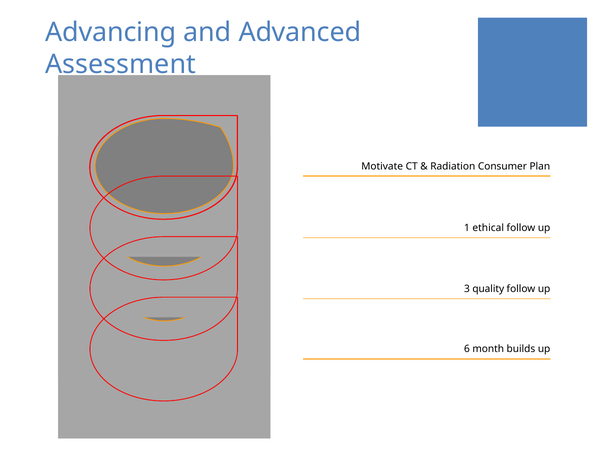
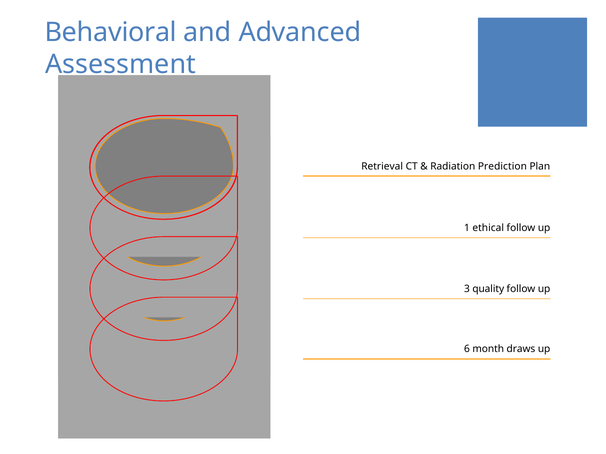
Advancing: Advancing -> Behavioral
Motivate: Motivate -> Retrieval
Consumer: Consumer -> Prediction
builds: builds -> draws
